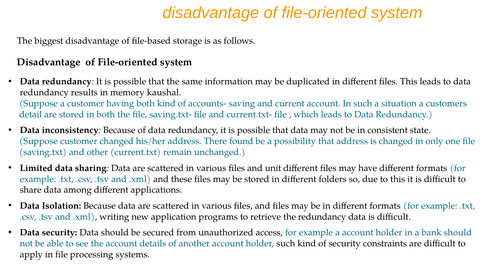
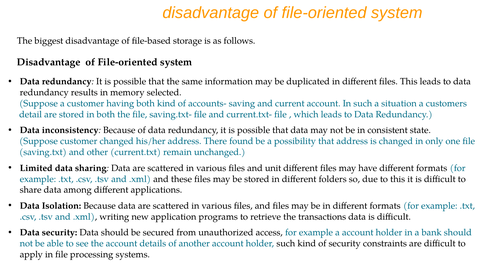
kaushal: kaushal -> selected
the redundancy: redundancy -> transactions
